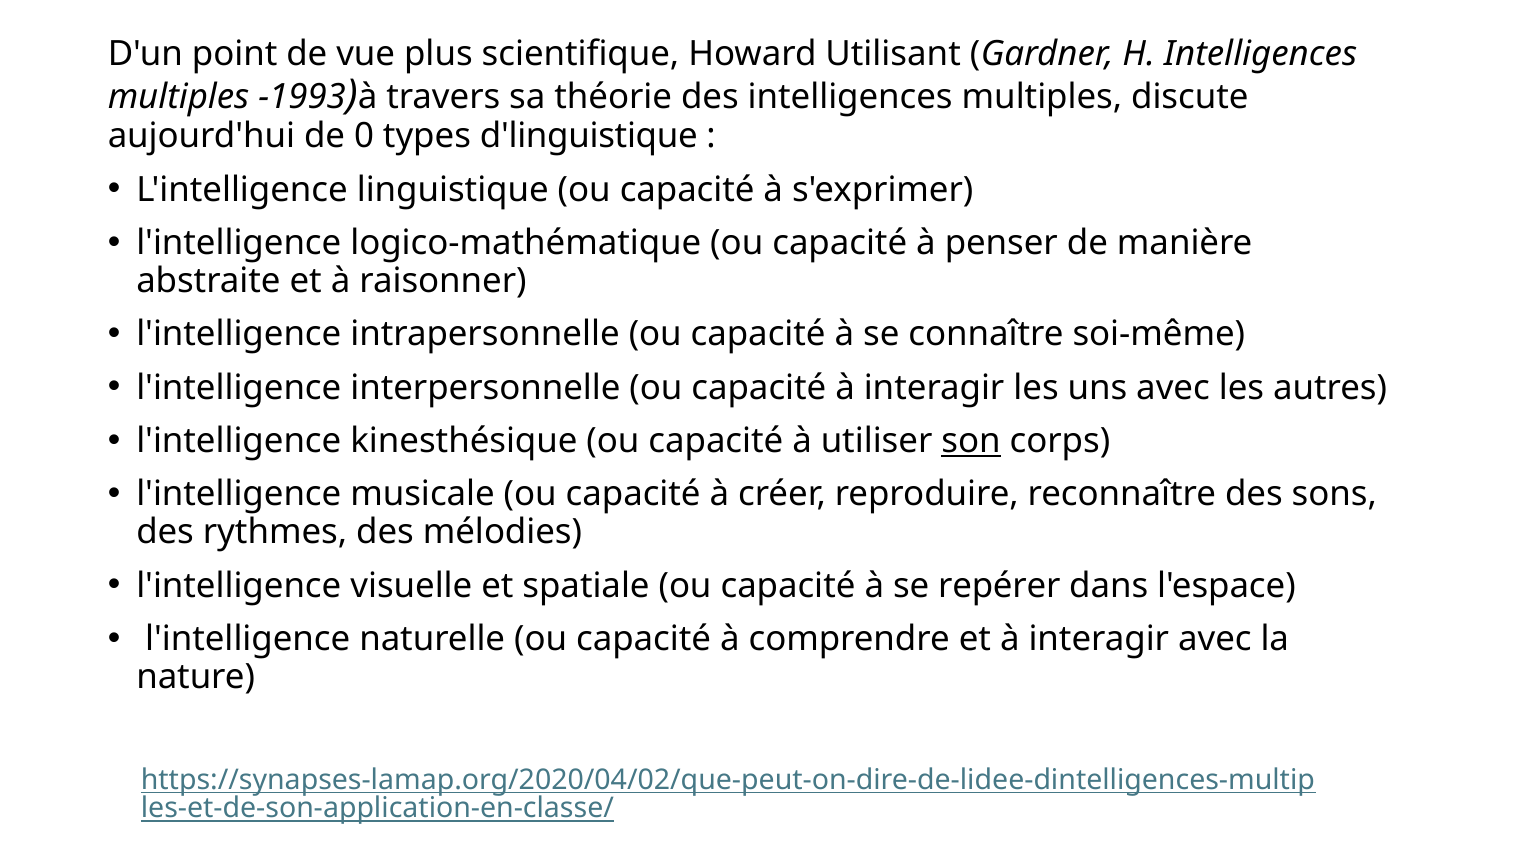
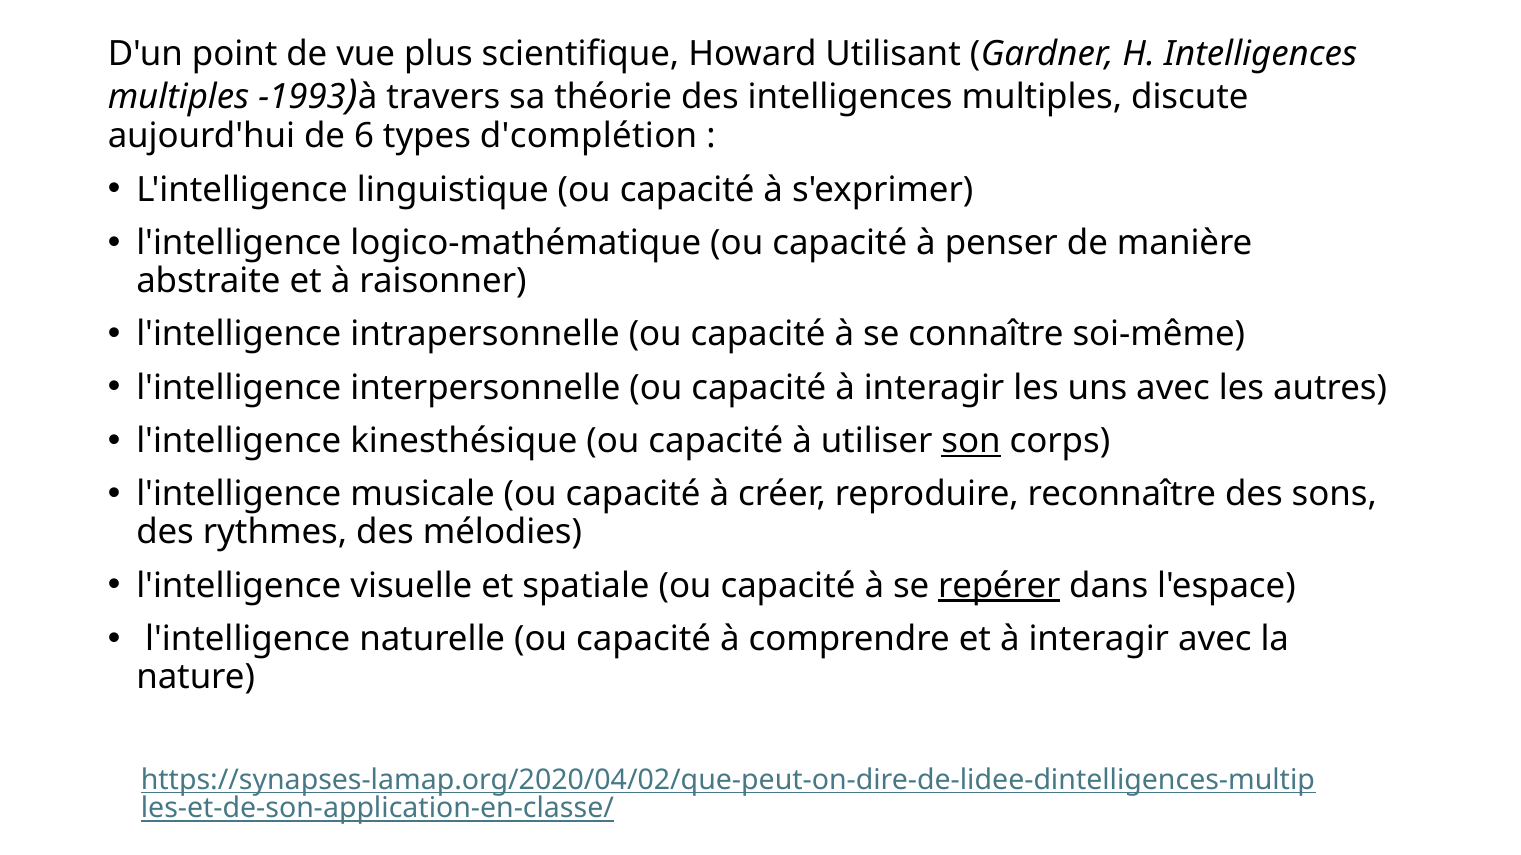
0: 0 -> 6
d'linguistique: d'linguistique -> d'complétion
repérer underline: none -> present
